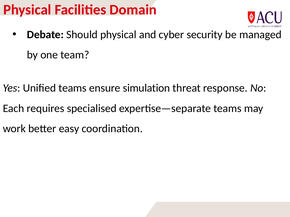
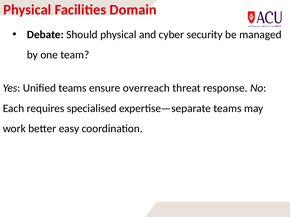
simulation: simulation -> overreach
